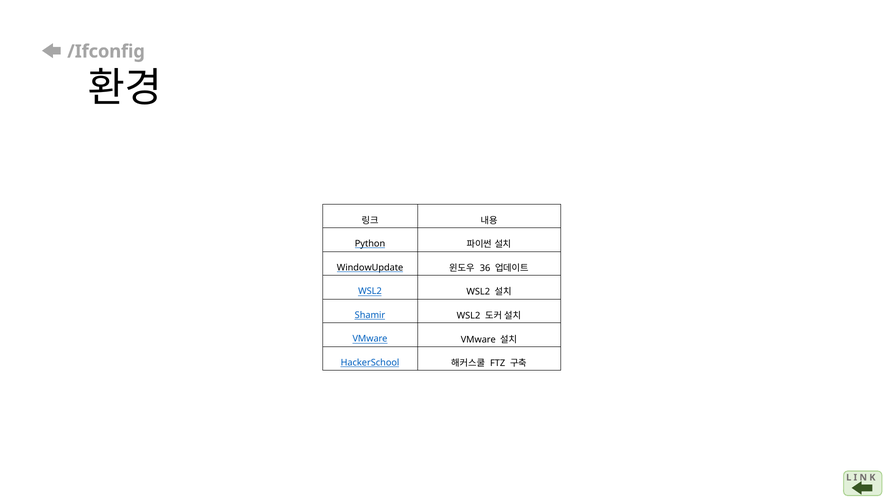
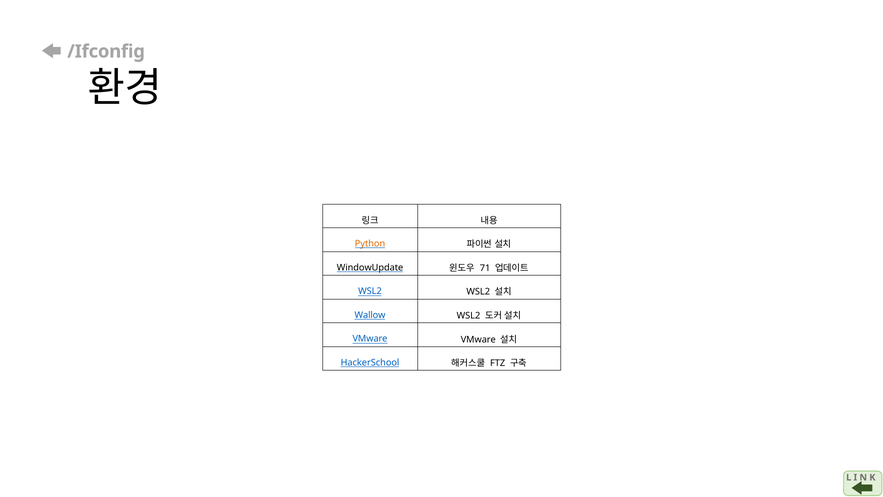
Python colour: black -> orange
36: 36 -> 71
Shamir: Shamir -> Wallow
